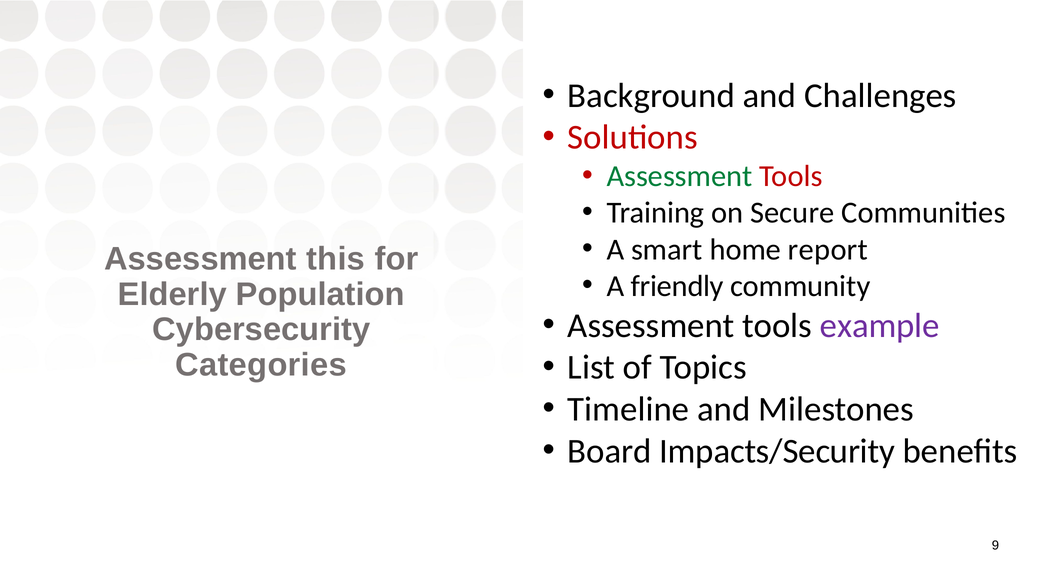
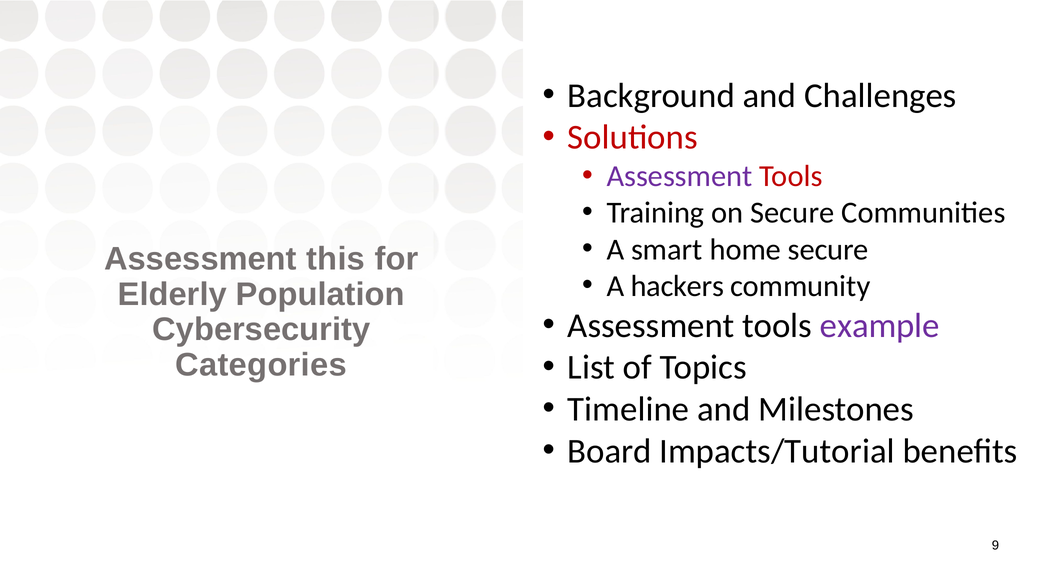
Assessment at (680, 176) colour: green -> purple
home report: report -> secure
friendly: friendly -> hackers
Impacts/Security: Impacts/Security -> Impacts/Tutorial
